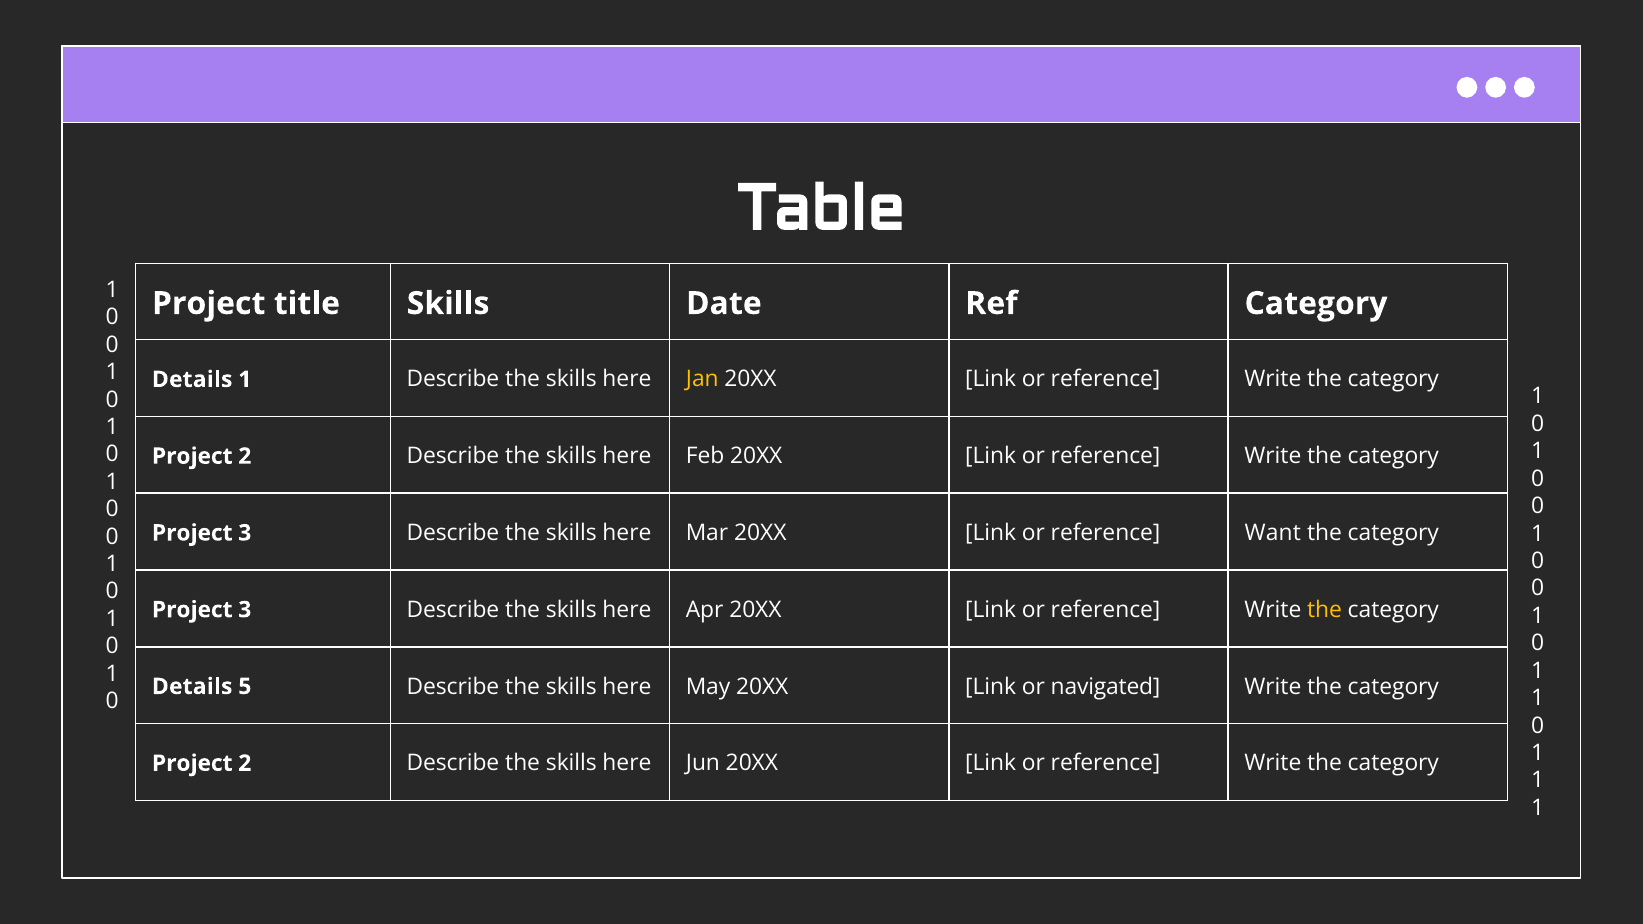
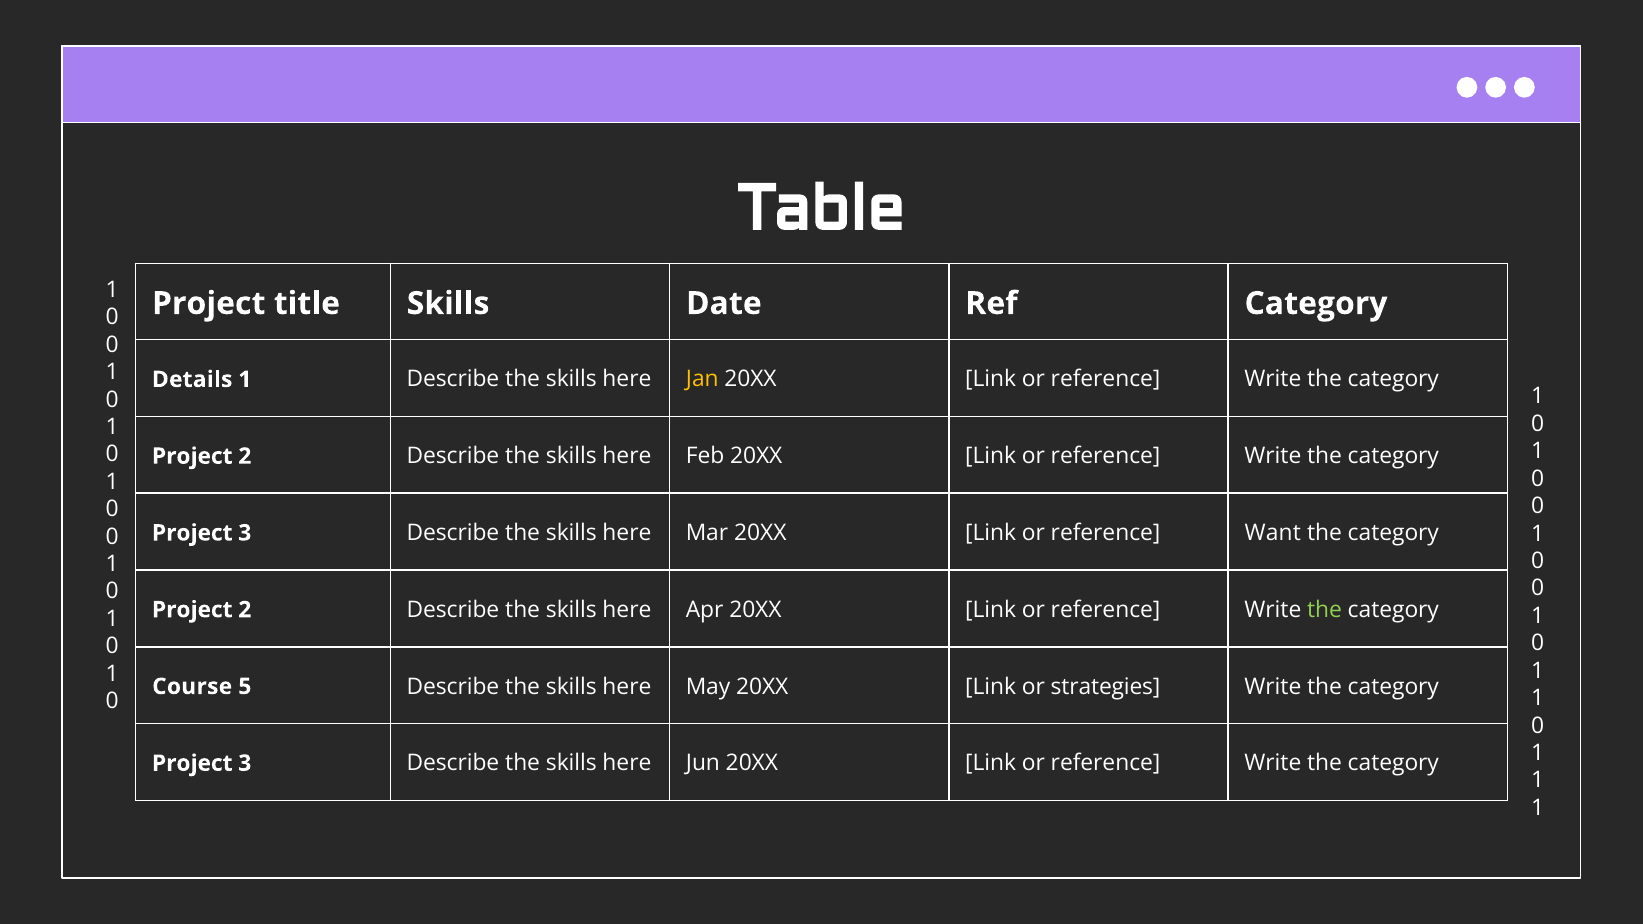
3 at (245, 610): 3 -> 2
the at (1325, 610) colour: yellow -> light green
Details at (192, 687): Details -> Course
navigated: navigated -> strategies
2 at (245, 763): 2 -> 3
